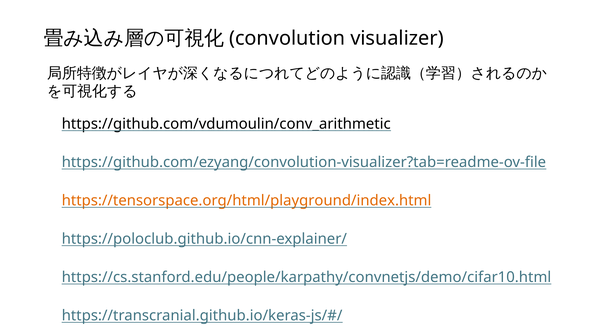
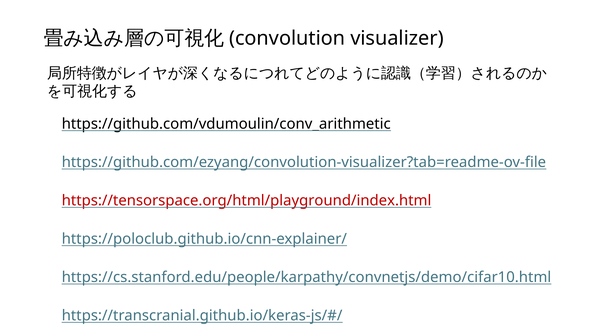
https://tensorspace.org/html/playground/index.html colour: orange -> red
